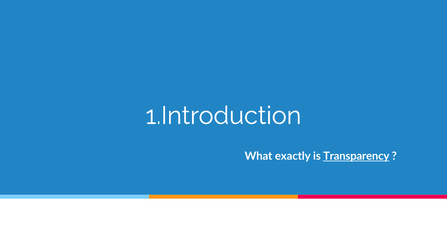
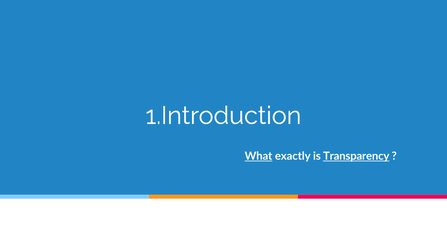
What underline: none -> present
